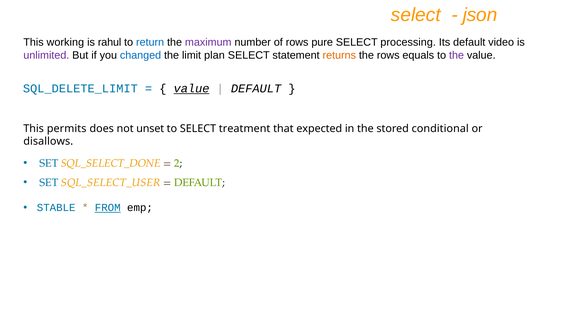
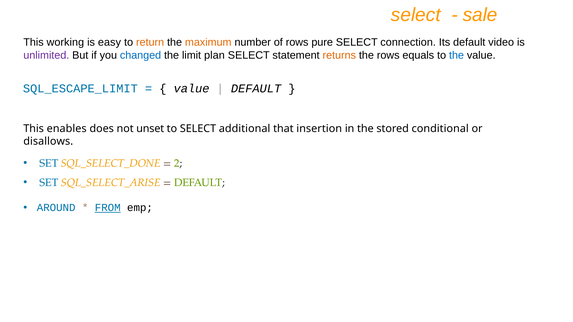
json: json -> sale
rahul: rahul -> easy
return colour: blue -> orange
maximum colour: purple -> orange
processing: processing -> connection
the at (457, 55) colour: purple -> blue
SQL_DELETE_LIMIT: SQL_DELETE_LIMIT -> SQL_ESCAPE_LIMIT
value at (192, 89) underline: present -> none
permits: permits -> enables
treatment: treatment -> additional
expected: expected -> insertion
SQL_SELECT_USER: SQL_SELECT_USER -> SQL_SELECT_ARISE
STABLE: STABLE -> AROUND
